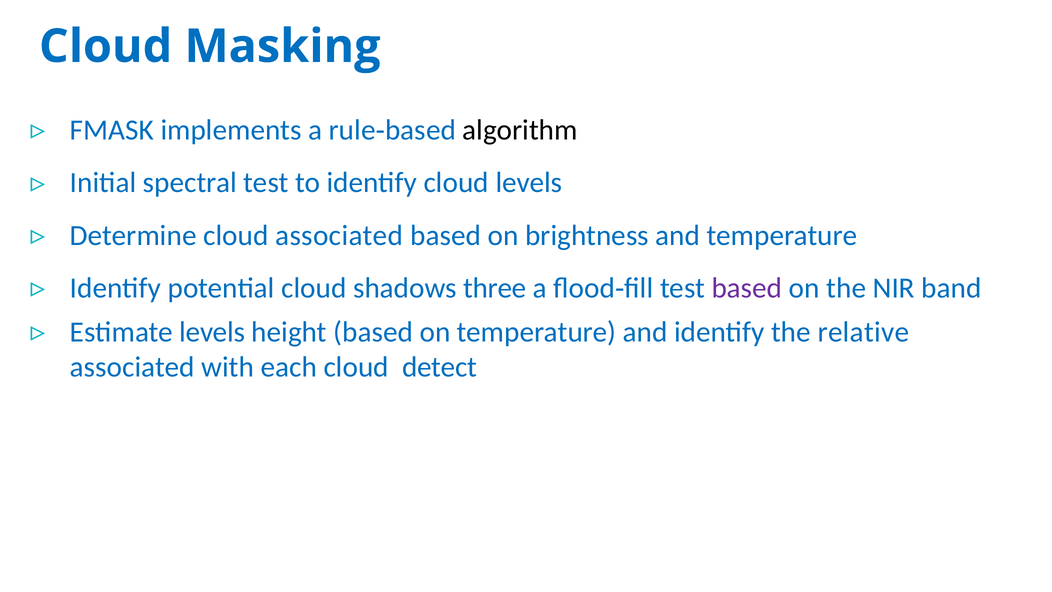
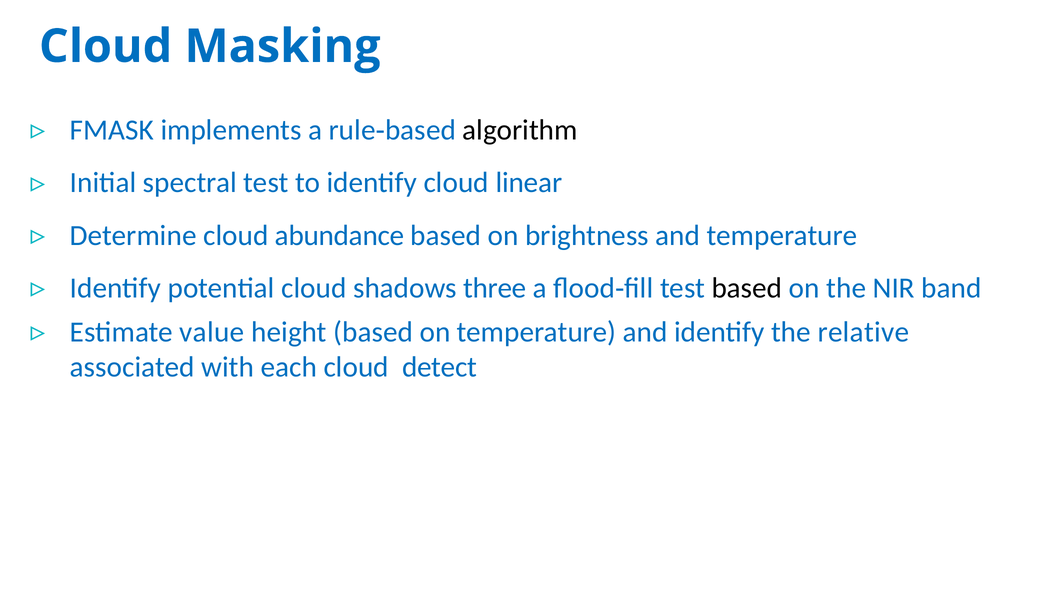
cloud levels: levels -> linear
cloud associated: associated -> abundance
based at (747, 288) colour: purple -> black
Estimate levels: levels -> value
